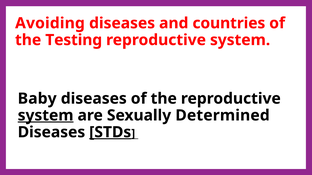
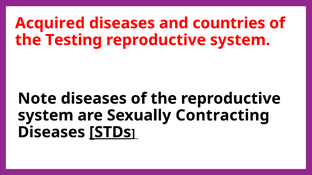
Avoiding: Avoiding -> Acquired
Baby: Baby -> Note
system at (46, 116) underline: present -> none
Determined: Determined -> Contracting
